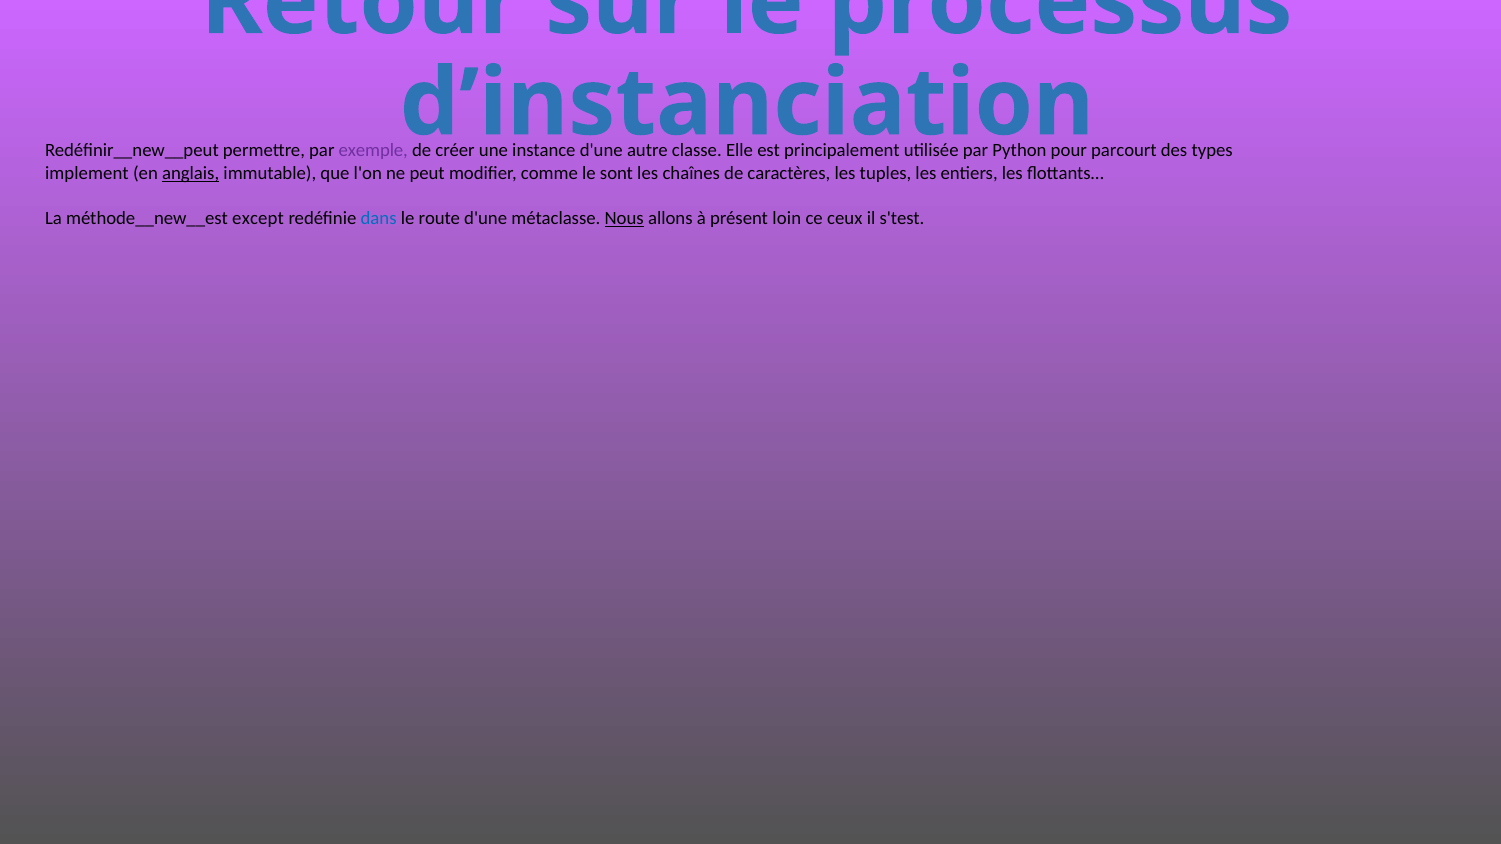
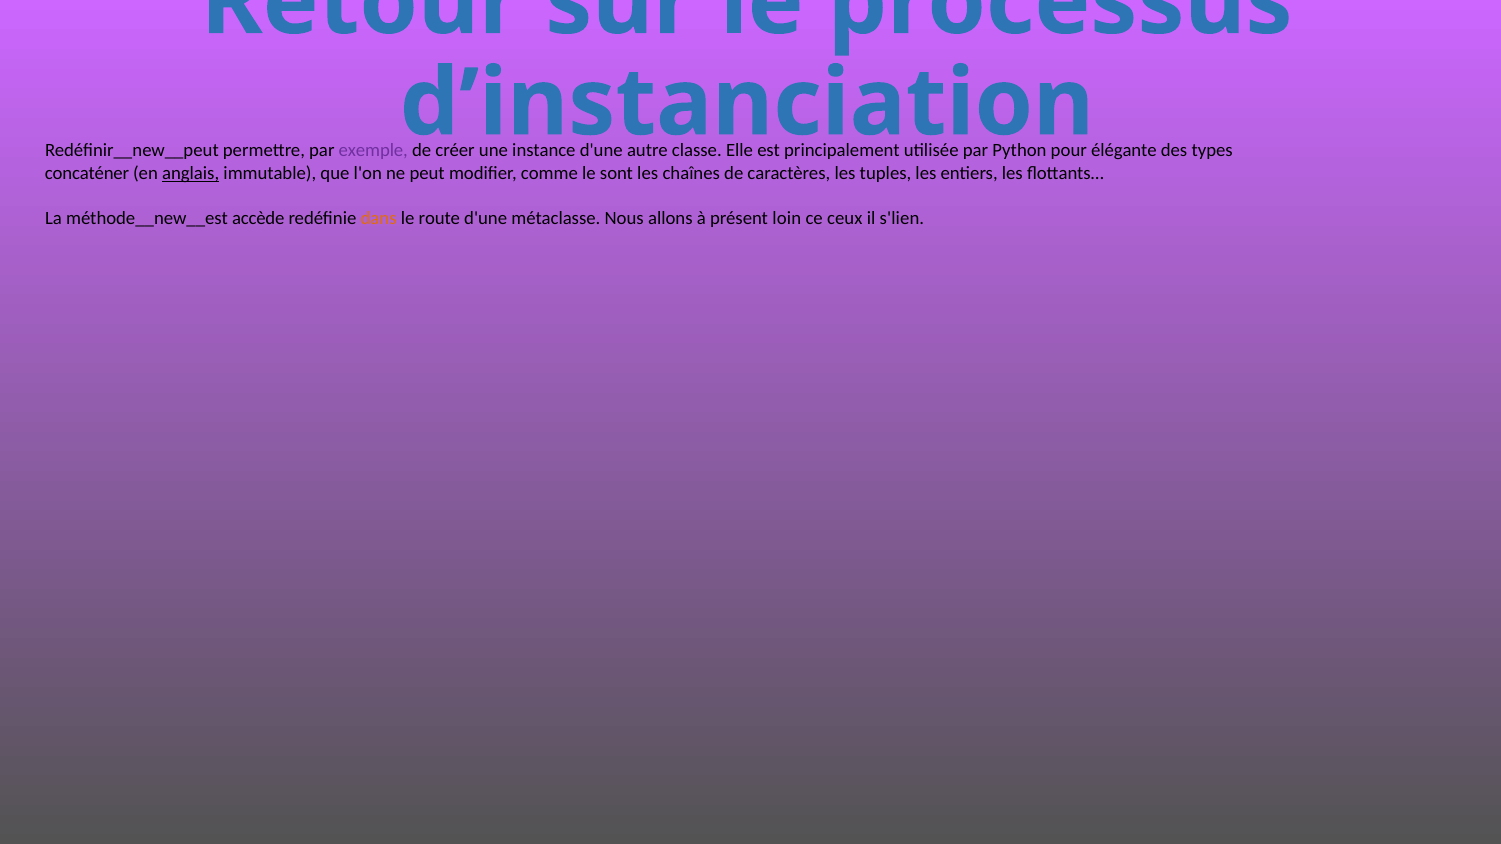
parcourt: parcourt -> élégante
implement: implement -> concaténer
except: except -> accède
dans colour: blue -> orange
Nous underline: present -> none
s'test: s'test -> s'lien
